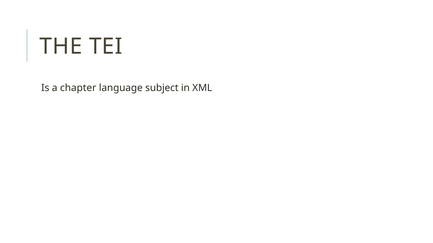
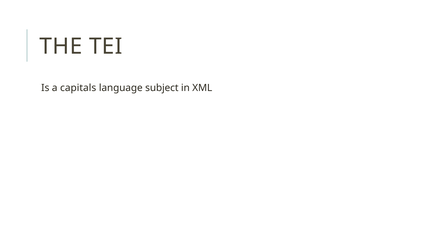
chapter: chapter -> capitals
